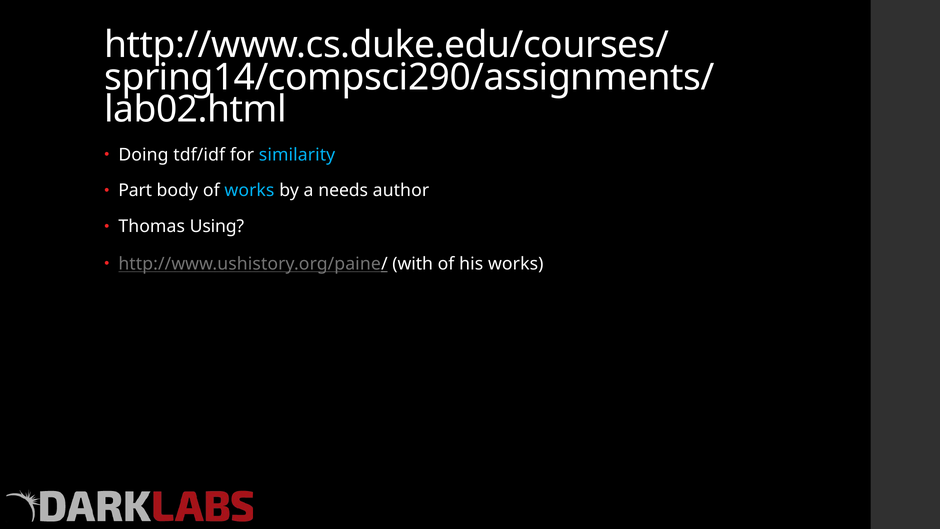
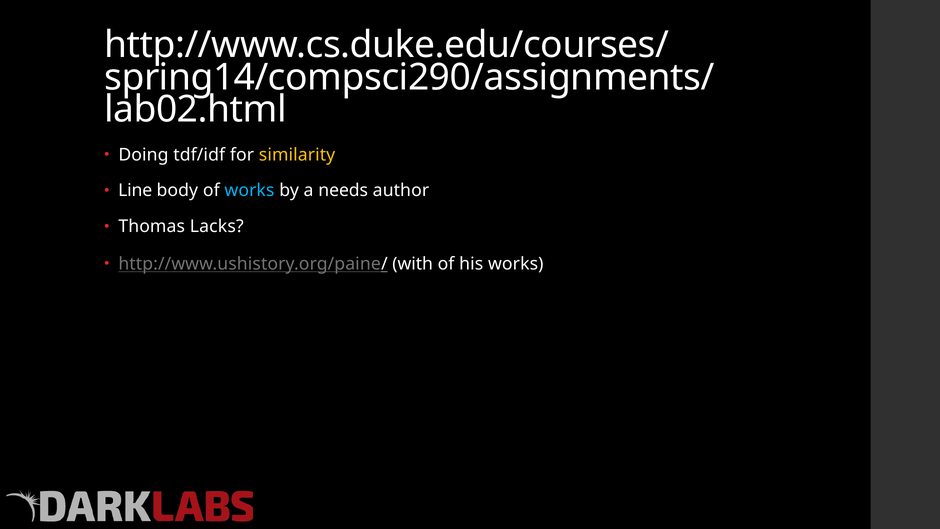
similarity colour: light blue -> yellow
Part: Part -> Line
Using: Using -> Lacks
